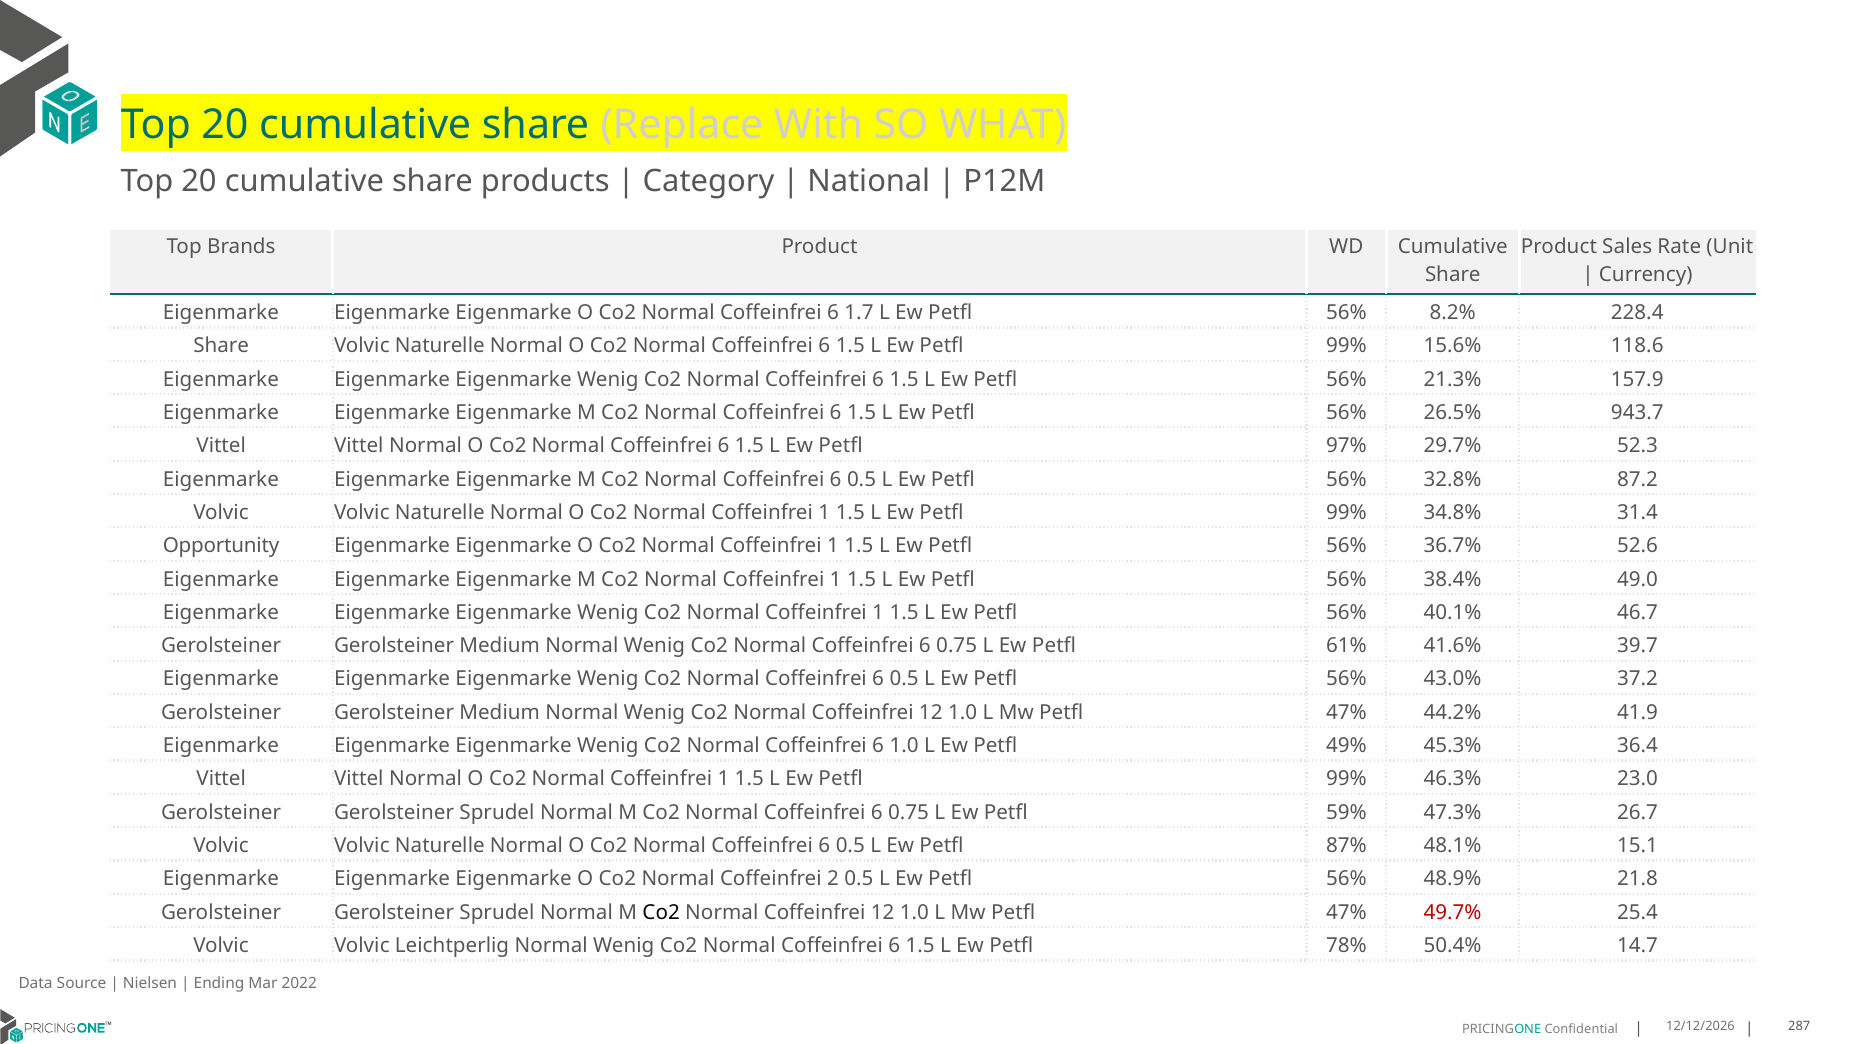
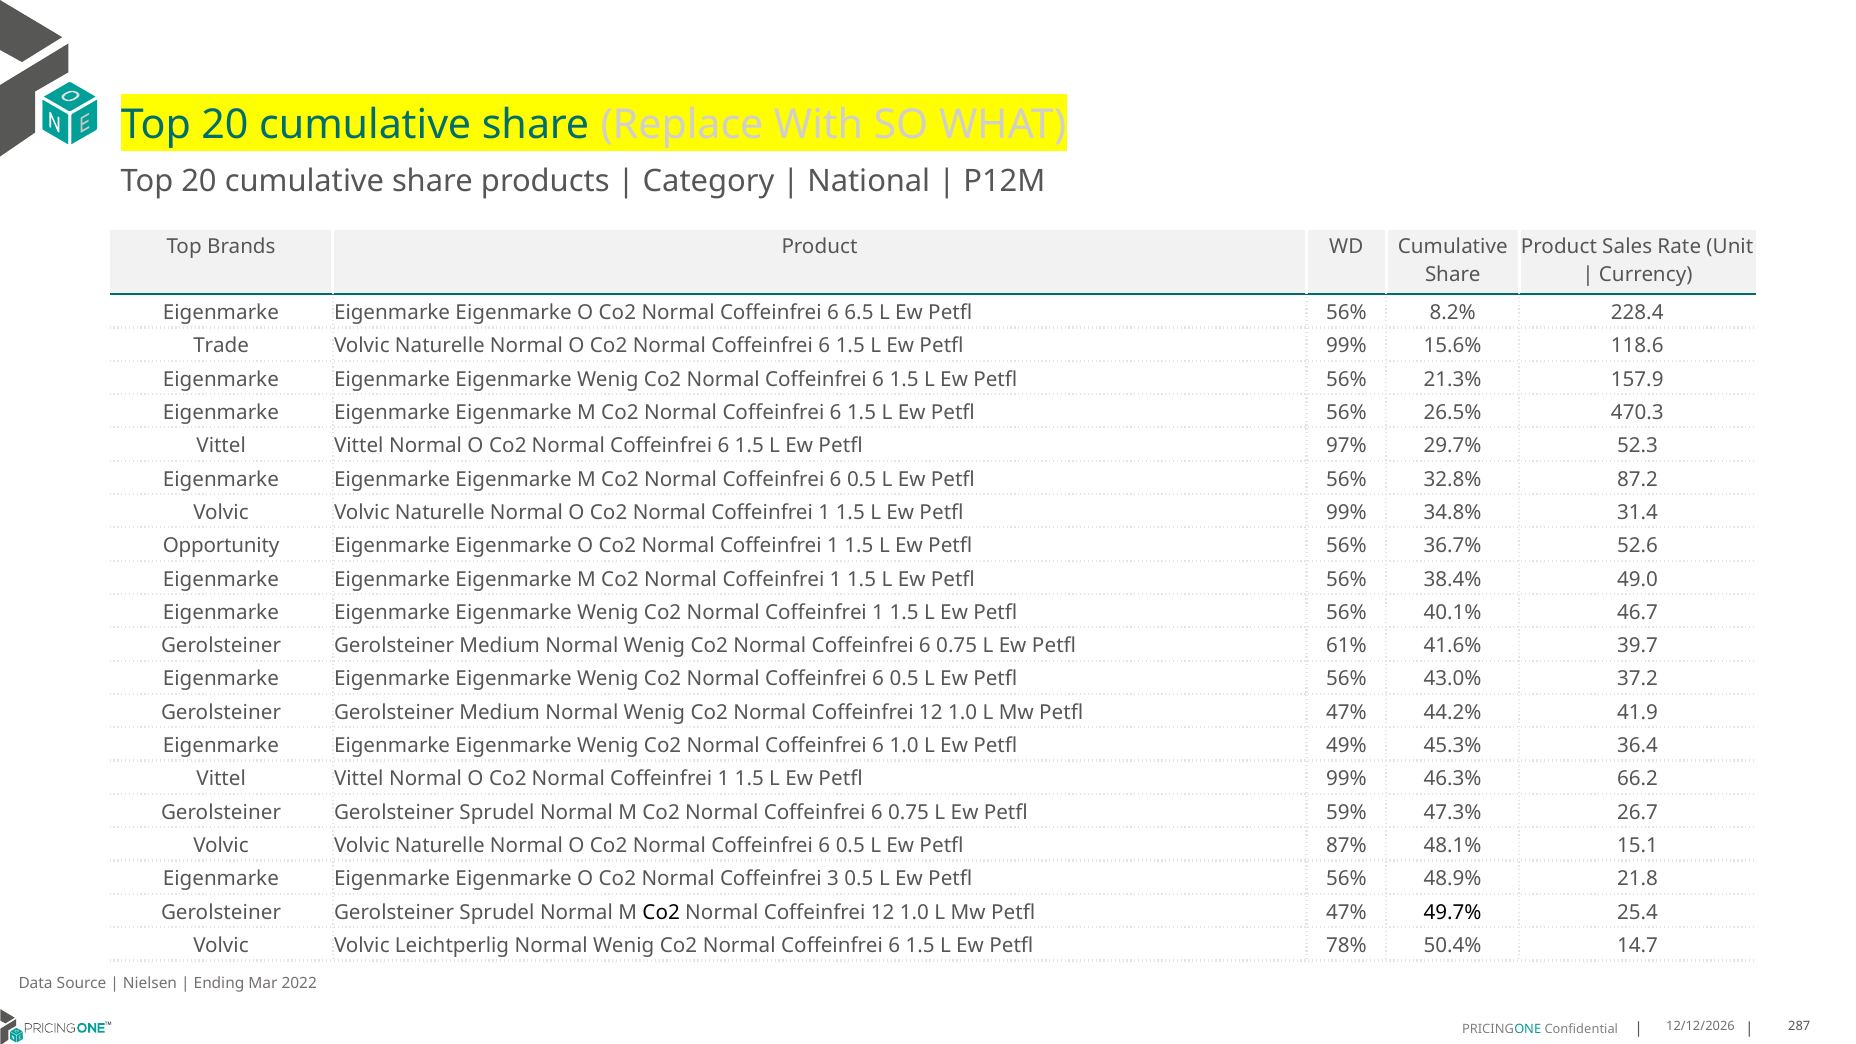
1.7: 1.7 -> 6.5
Share at (221, 346): Share -> Trade
943.7: 943.7 -> 470.3
23.0: 23.0 -> 66.2
2: 2 -> 3
49.7% colour: red -> black
